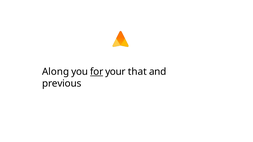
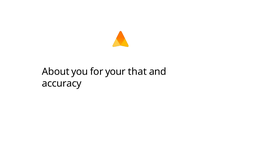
Along: Along -> About
for underline: present -> none
previous: previous -> accuracy
